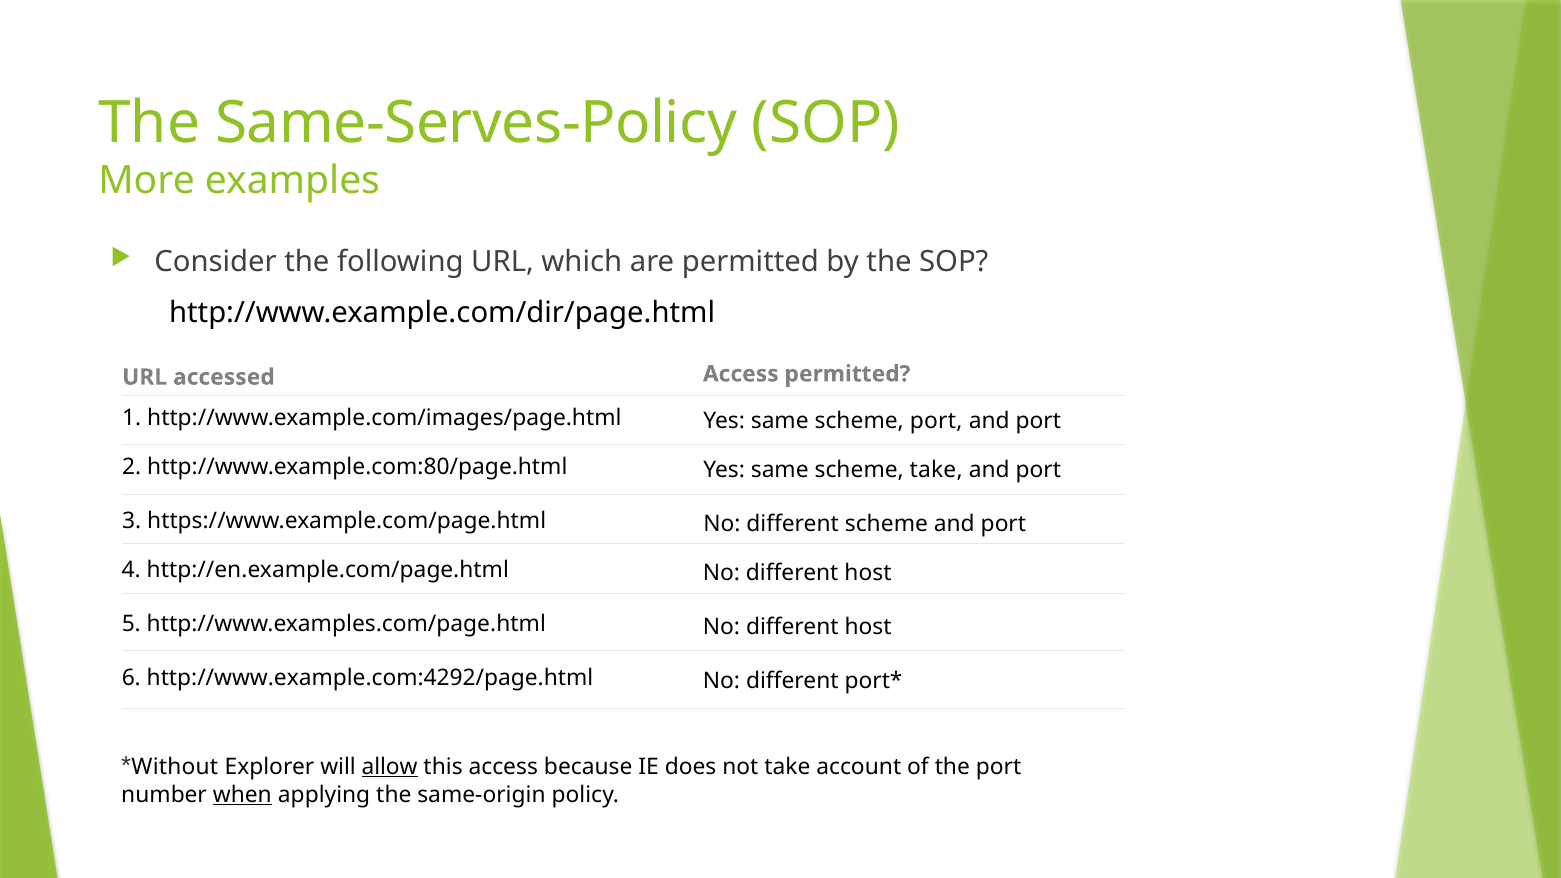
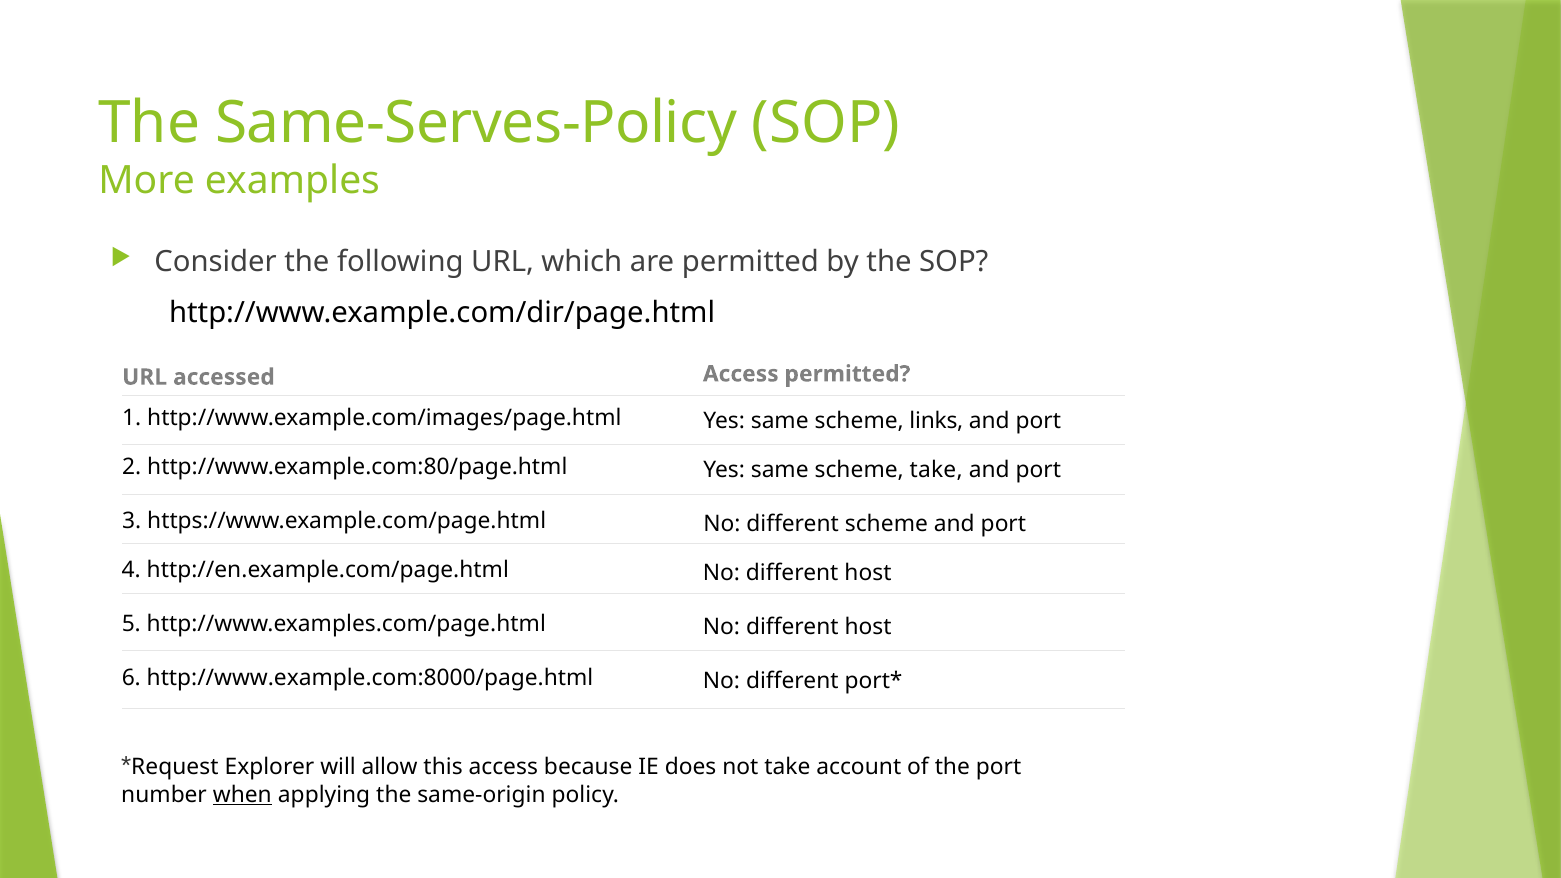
scheme port: port -> links
http://www.example.com:4292/page.html: http://www.example.com:4292/page.html -> http://www.example.com:8000/page.html
Without: Without -> Request
allow underline: present -> none
